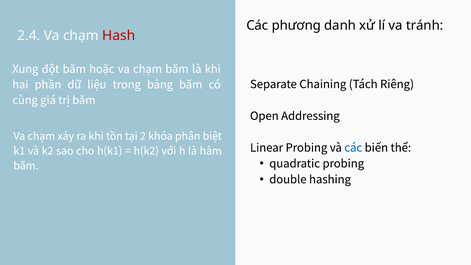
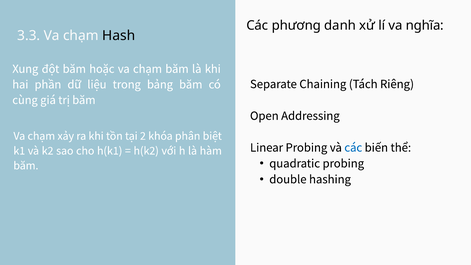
tránh: tránh -> nghĩa
2.4: 2.4 -> 3.3
Hash colour: red -> black
